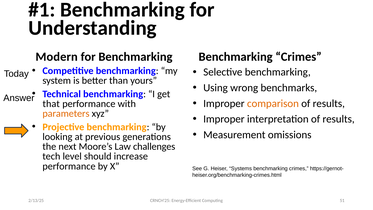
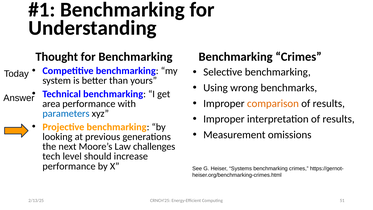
Modern: Modern -> Thought
that: that -> area
parameters colour: orange -> blue
